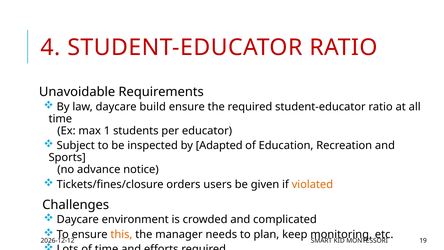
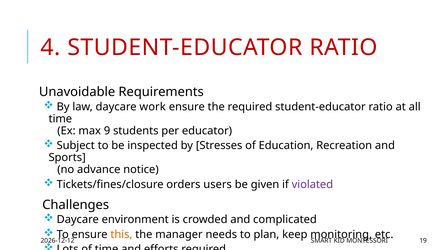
build: build -> work
1: 1 -> 9
Adapted: Adapted -> Stresses
violated colour: orange -> purple
